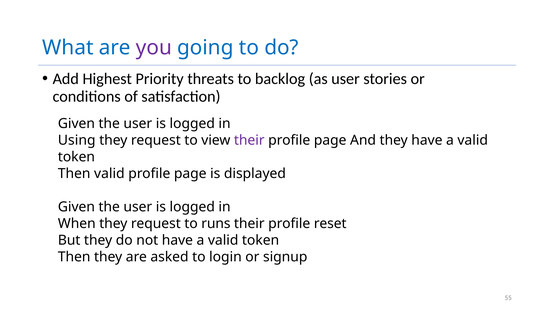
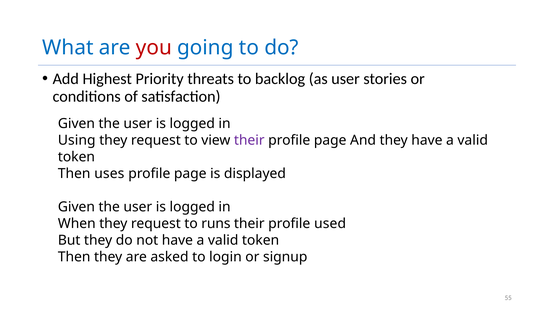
you colour: purple -> red
Then valid: valid -> uses
reset: reset -> used
